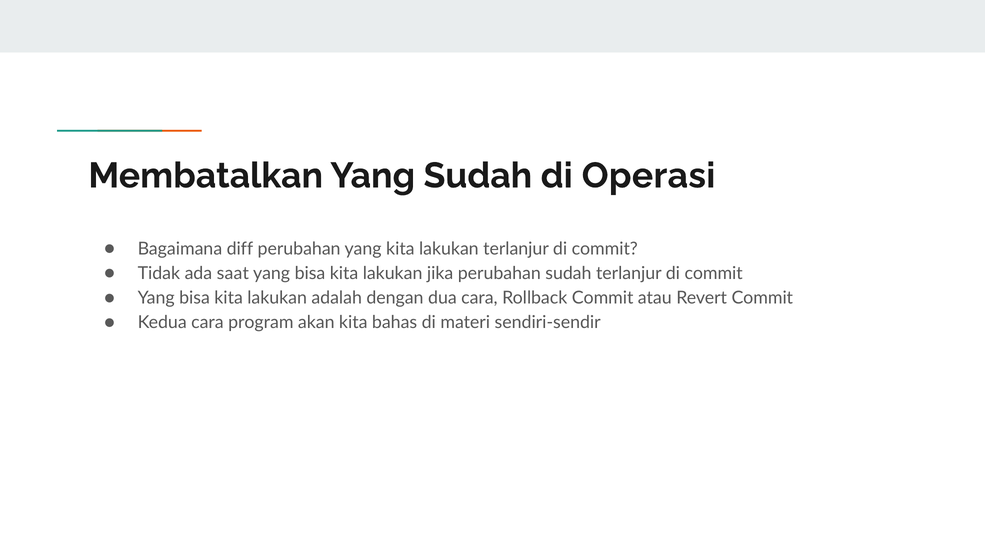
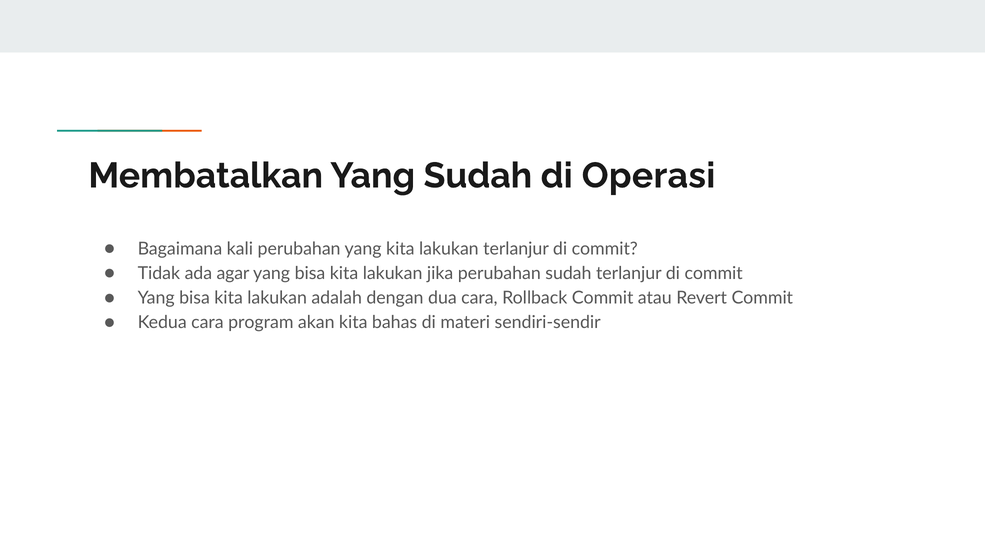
diff: diff -> kali
saat: saat -> agar
